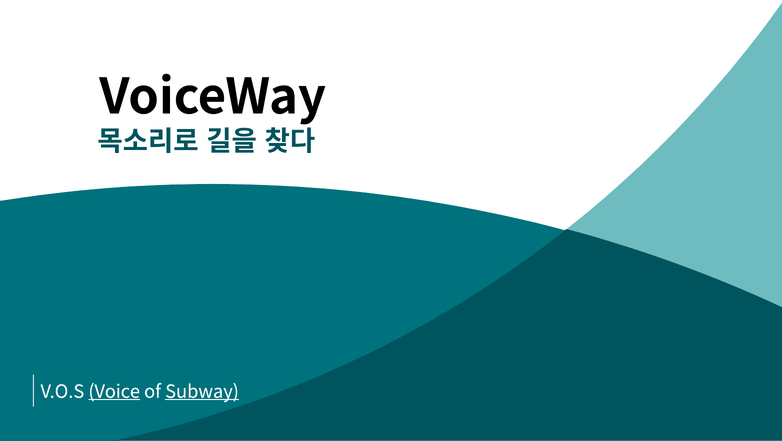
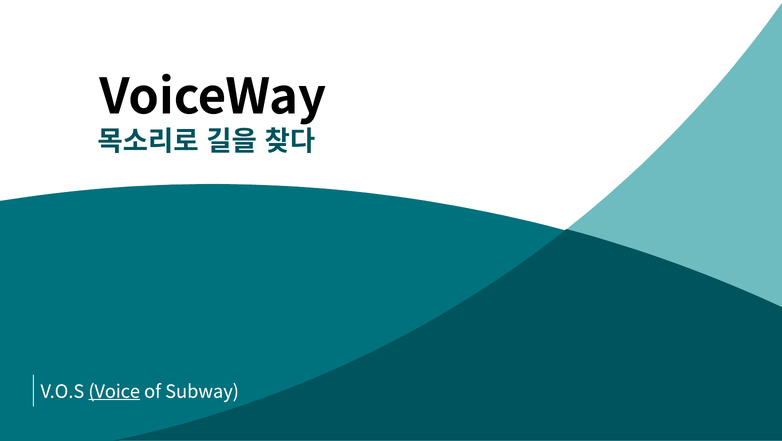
Subway underline: present -> none
